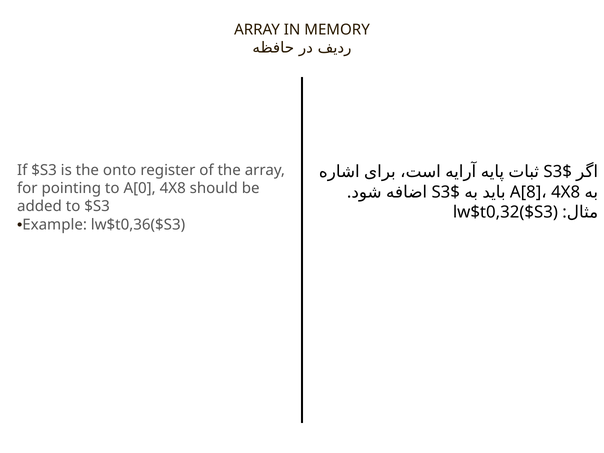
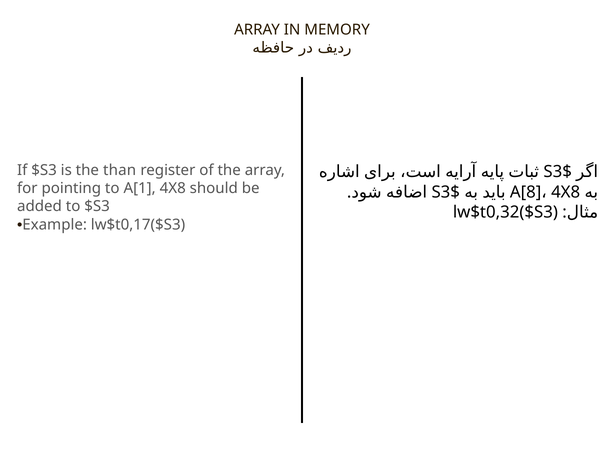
onto: onto -> than
A[0: A[0 -> A[1
lw$t0,36($S3: lw$t0,36($S3 -> lw$t0,17($S3
